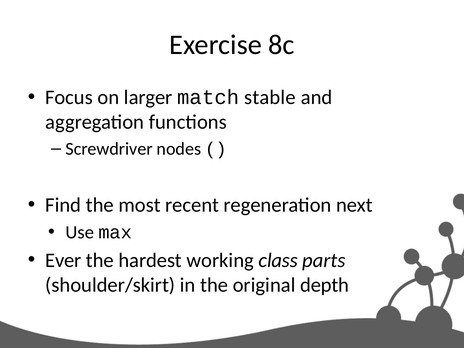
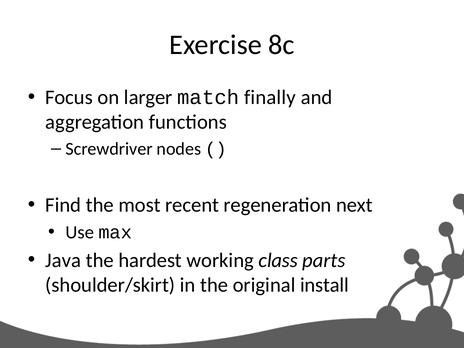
stable: stable -> finally
Ever: Ever -> Java
depth: depth -> install
